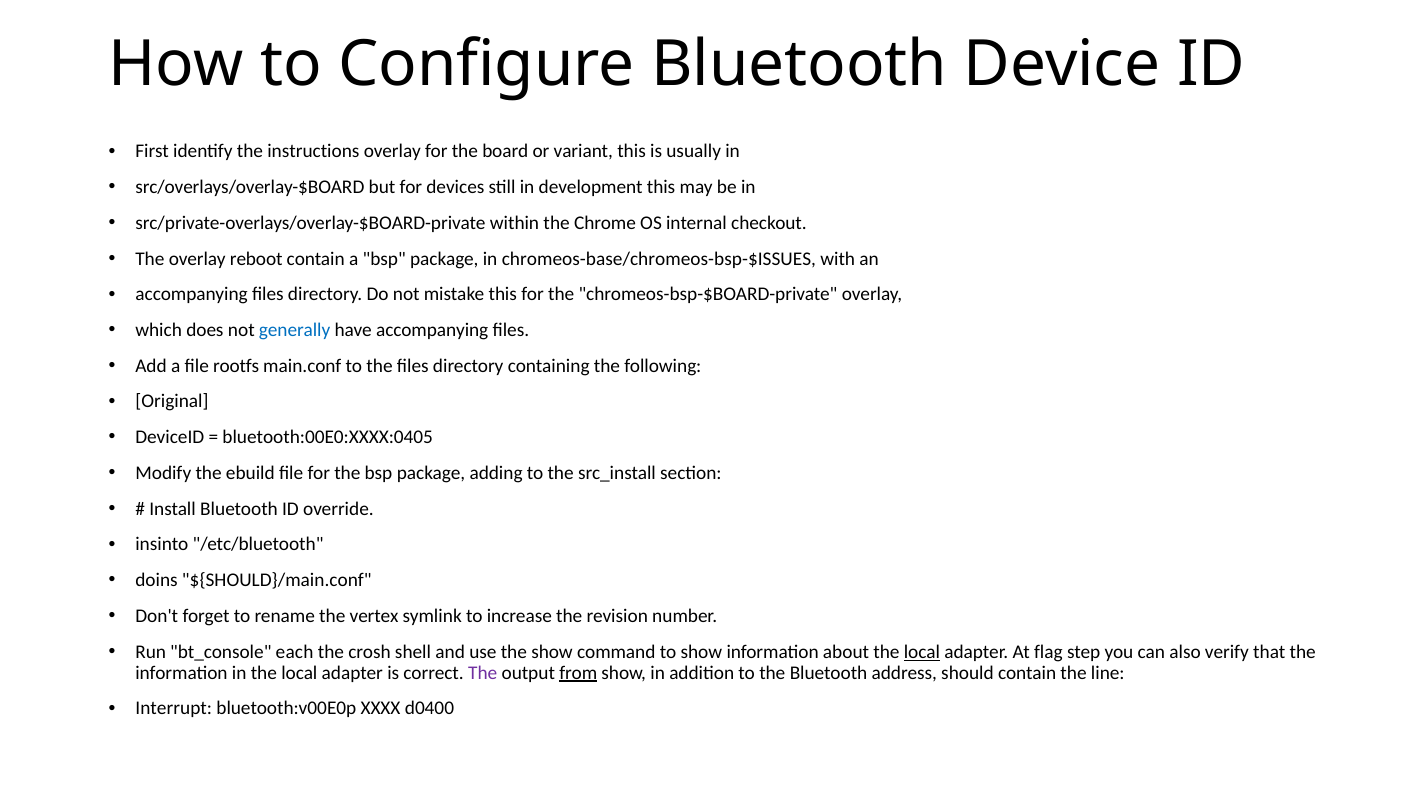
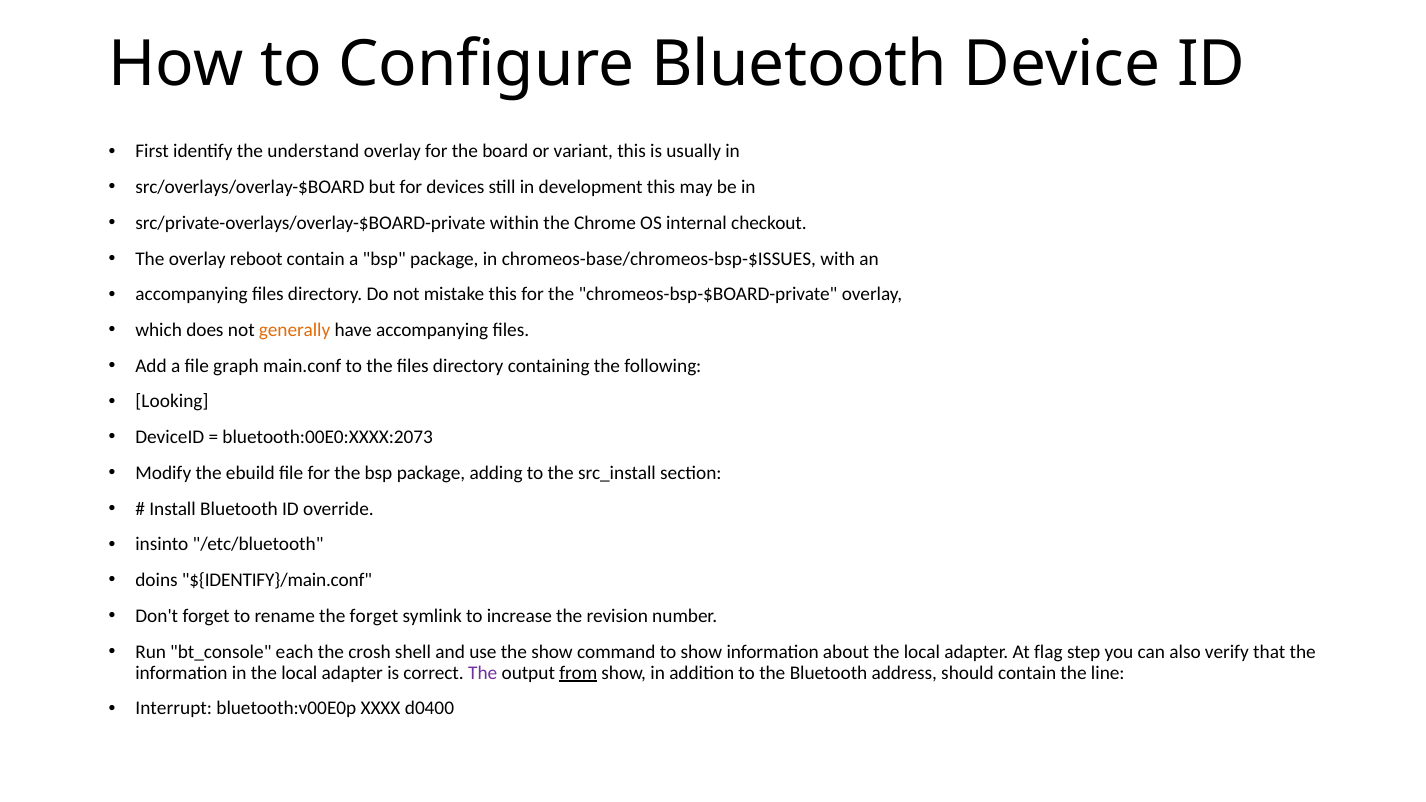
instructions: instructions -> understand
generally colour: blue -> orange
rootfs: rootfs -> graph
Original: Original -> Looking
bluetooth:00E0:XXXX:0405: bluetooth:00E0:XXXX:0405 -> bluetooth:00E0:XXXX:2073
${SHOULD}/main.conf: ${SHOULD}/main.conf -> ${IDENTIFY}/main.conf
the vertex: vertex -> forget
local at (922, 652) underline: present -> none
